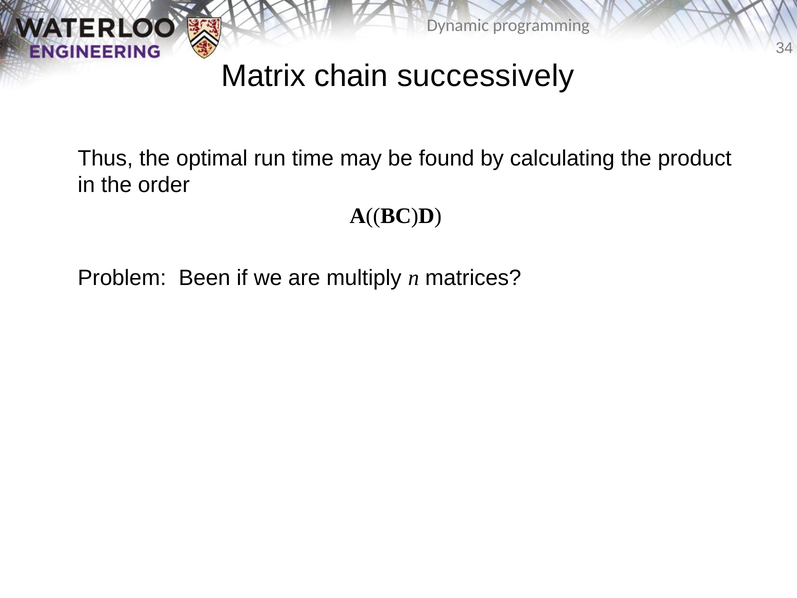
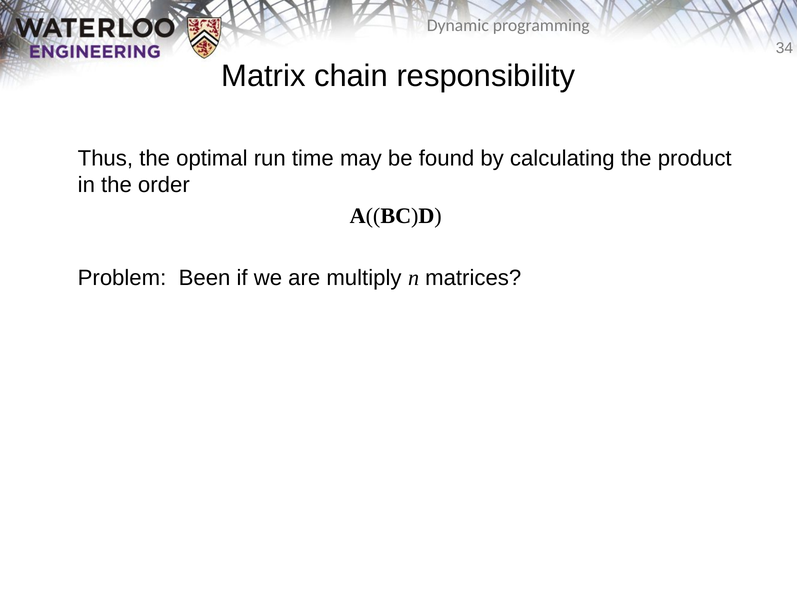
successively: successively -> responsibility
